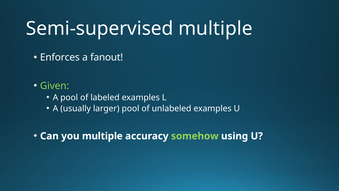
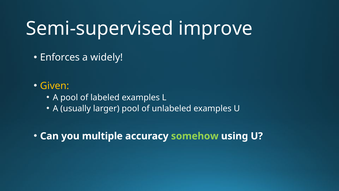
Semi-supervised multiple: multiple -> improve
fanout: fanout -> widely
Given colour: light green -> yellow
